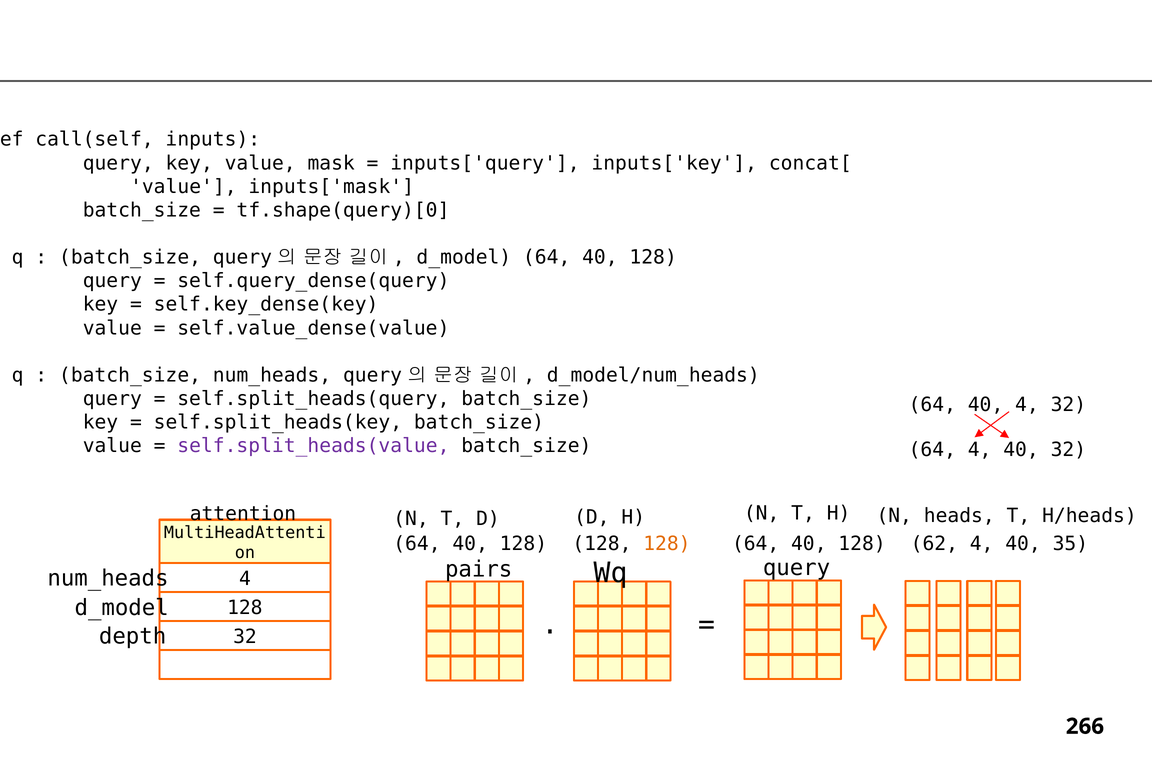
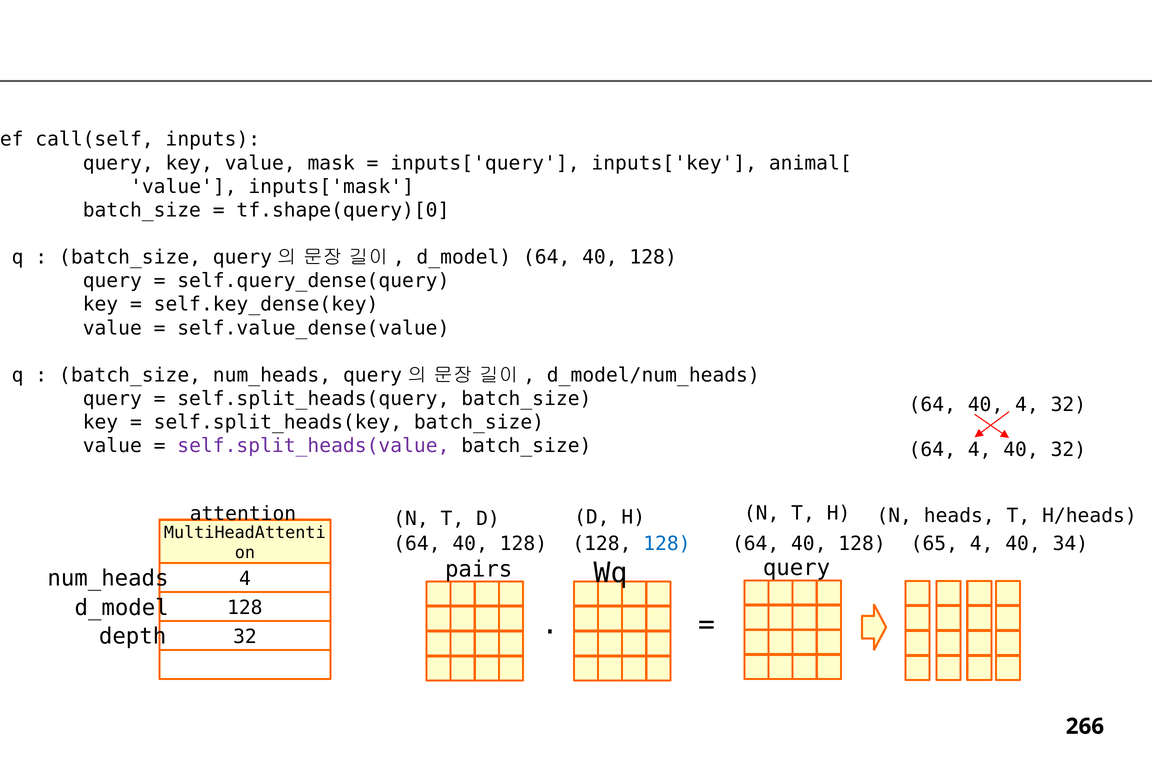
concat[: concat[ -> animal[
128 at (667, 543) colour: orange -> blue
62: 62 -> 65
35: 35 -> 34
